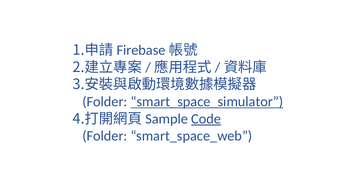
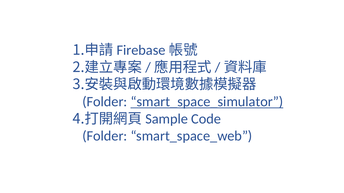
Code underline: present -> none
